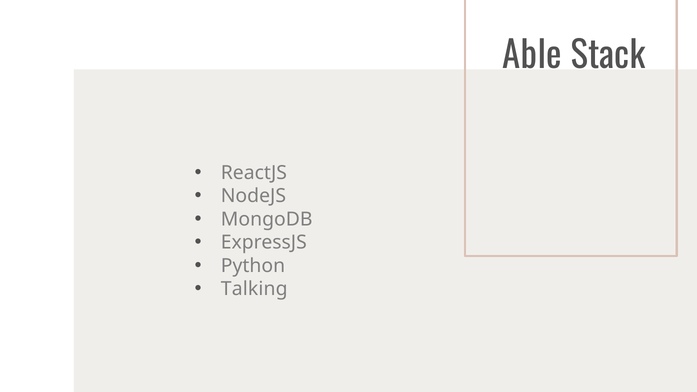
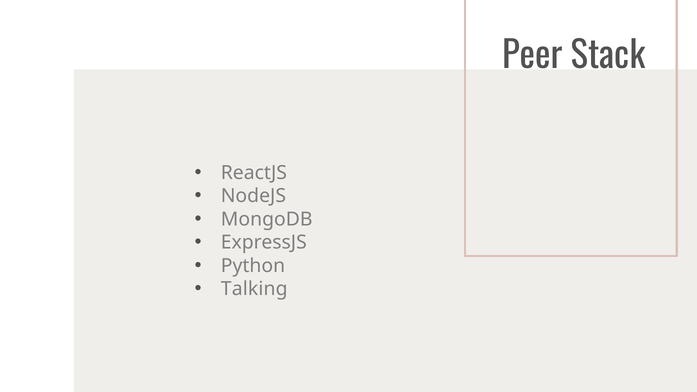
Able: Able -> Peer
